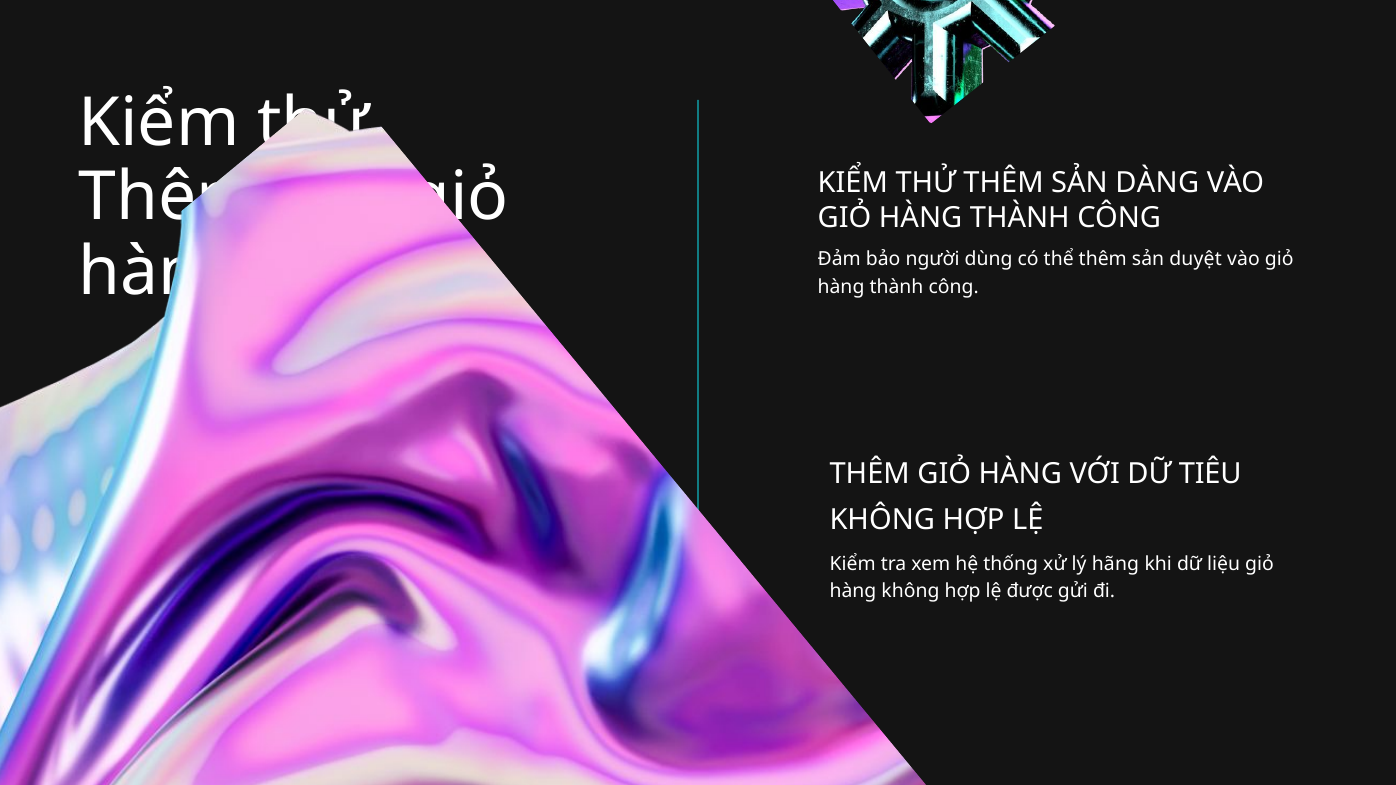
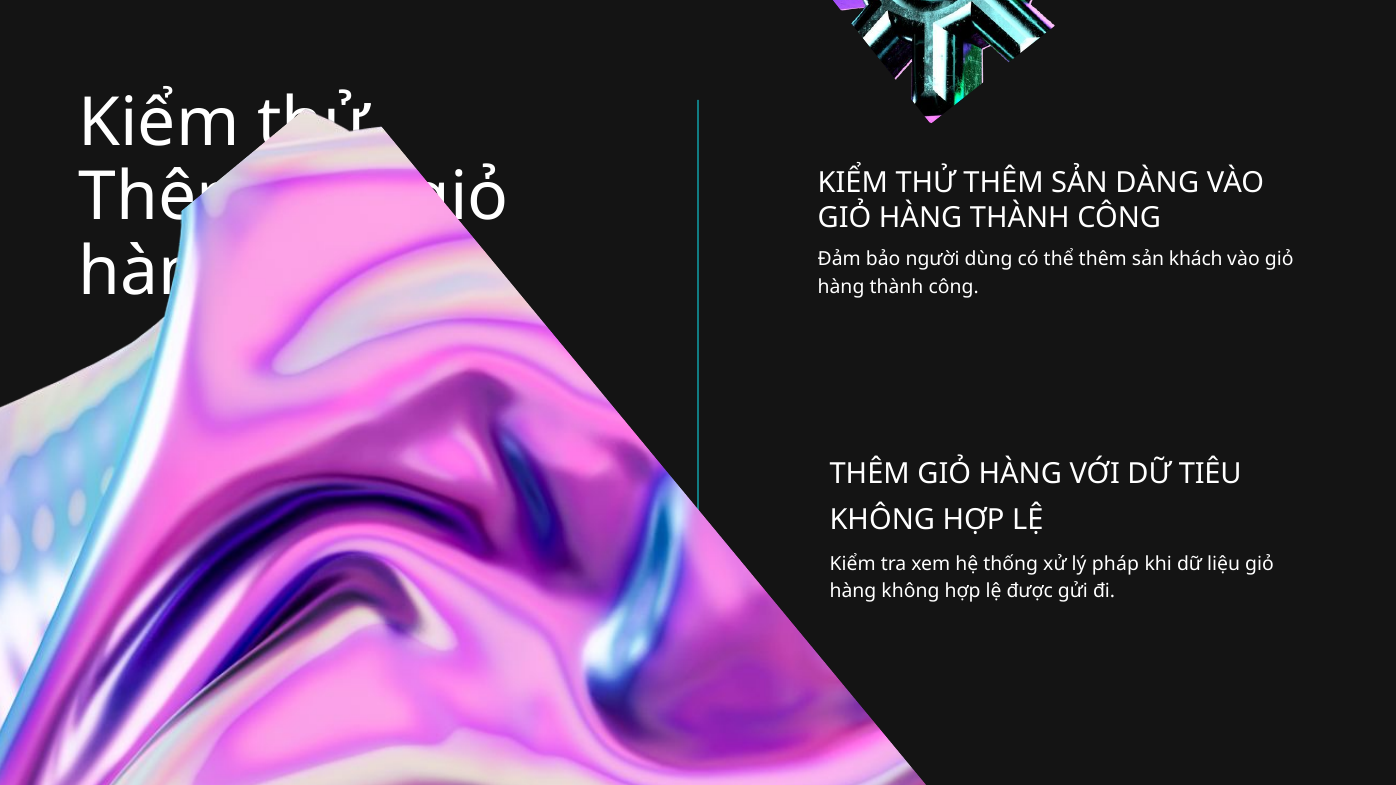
duyệt: duyệt -> khách
hãng: hãng -> pháp
